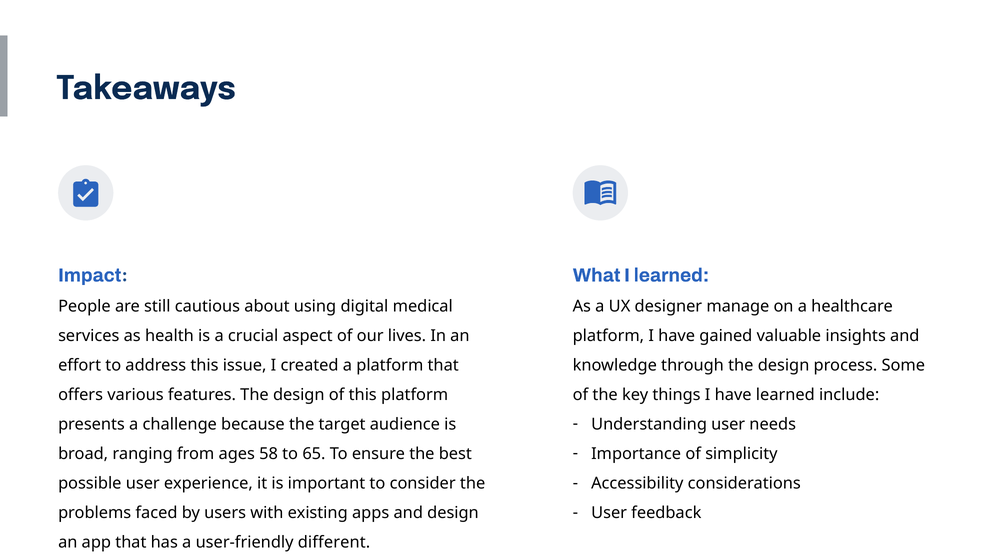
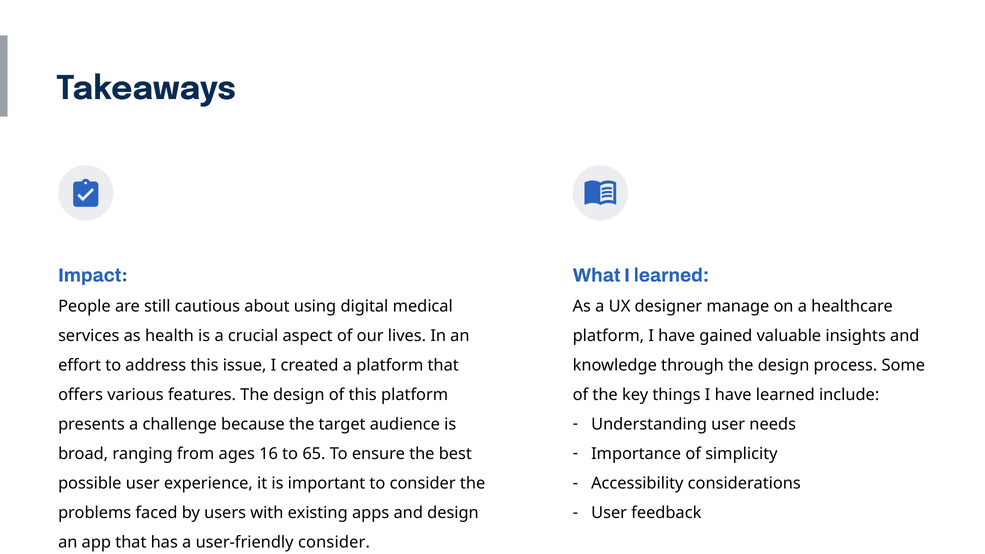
58: 58 -> 16
user-friendly different: different -> consider
